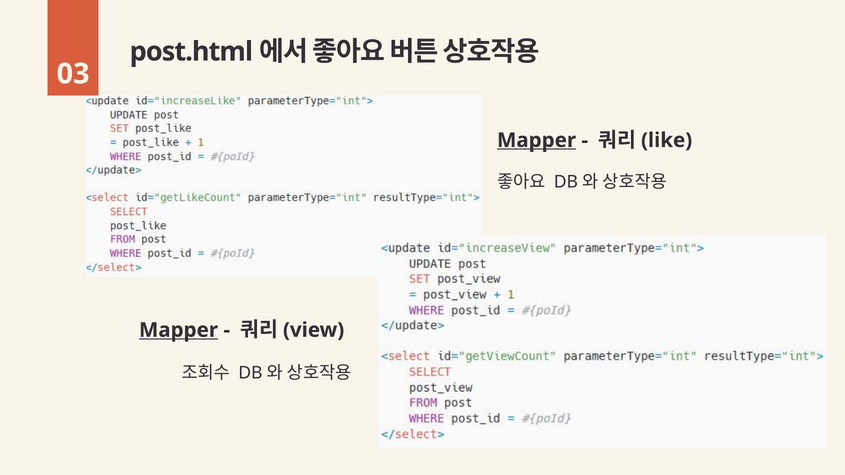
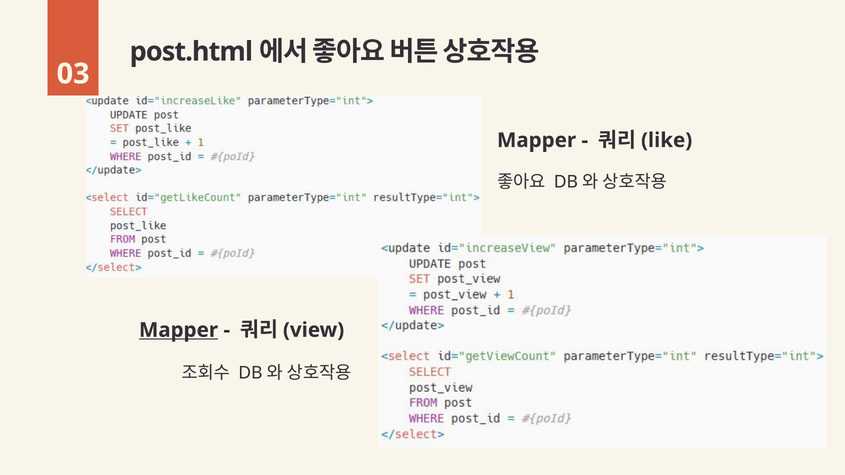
Mapper at (537, 140) underline: present -> none
